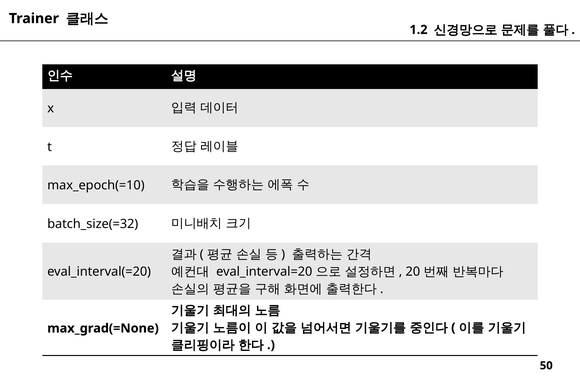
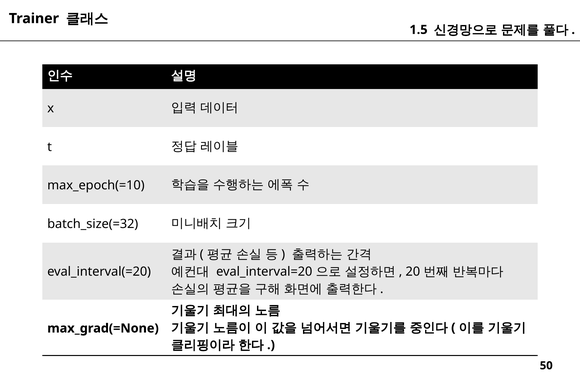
1.2: 1.2 -> 1.5
